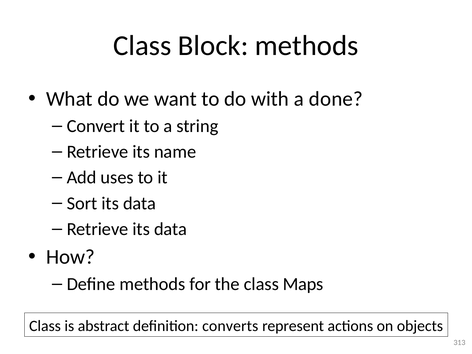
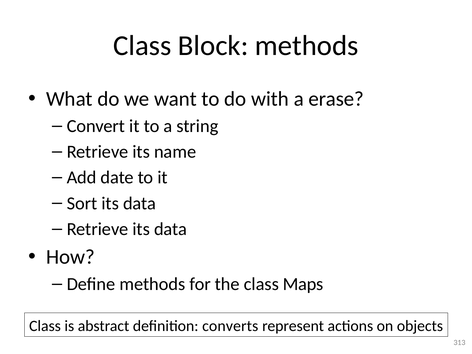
done: done -> erase
uses: uses -> date
